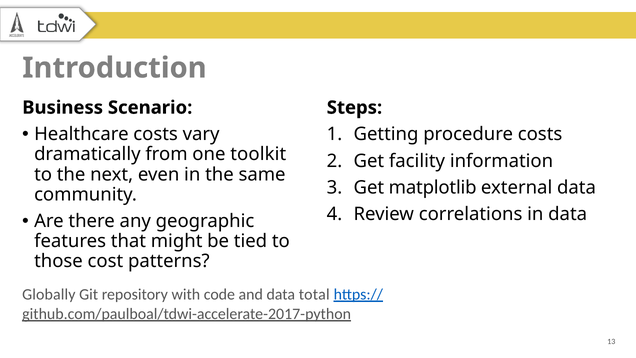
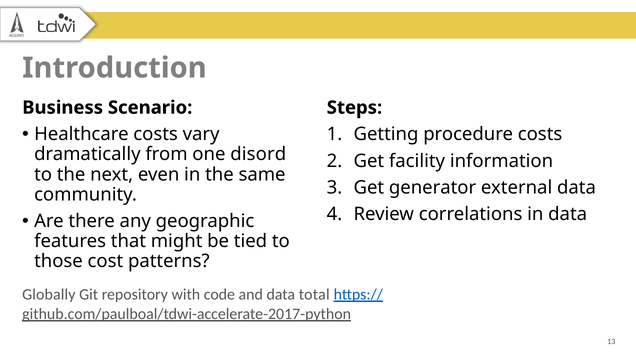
toolkit: toolkit -> disord
matplotlib: matplotlib -> generator
